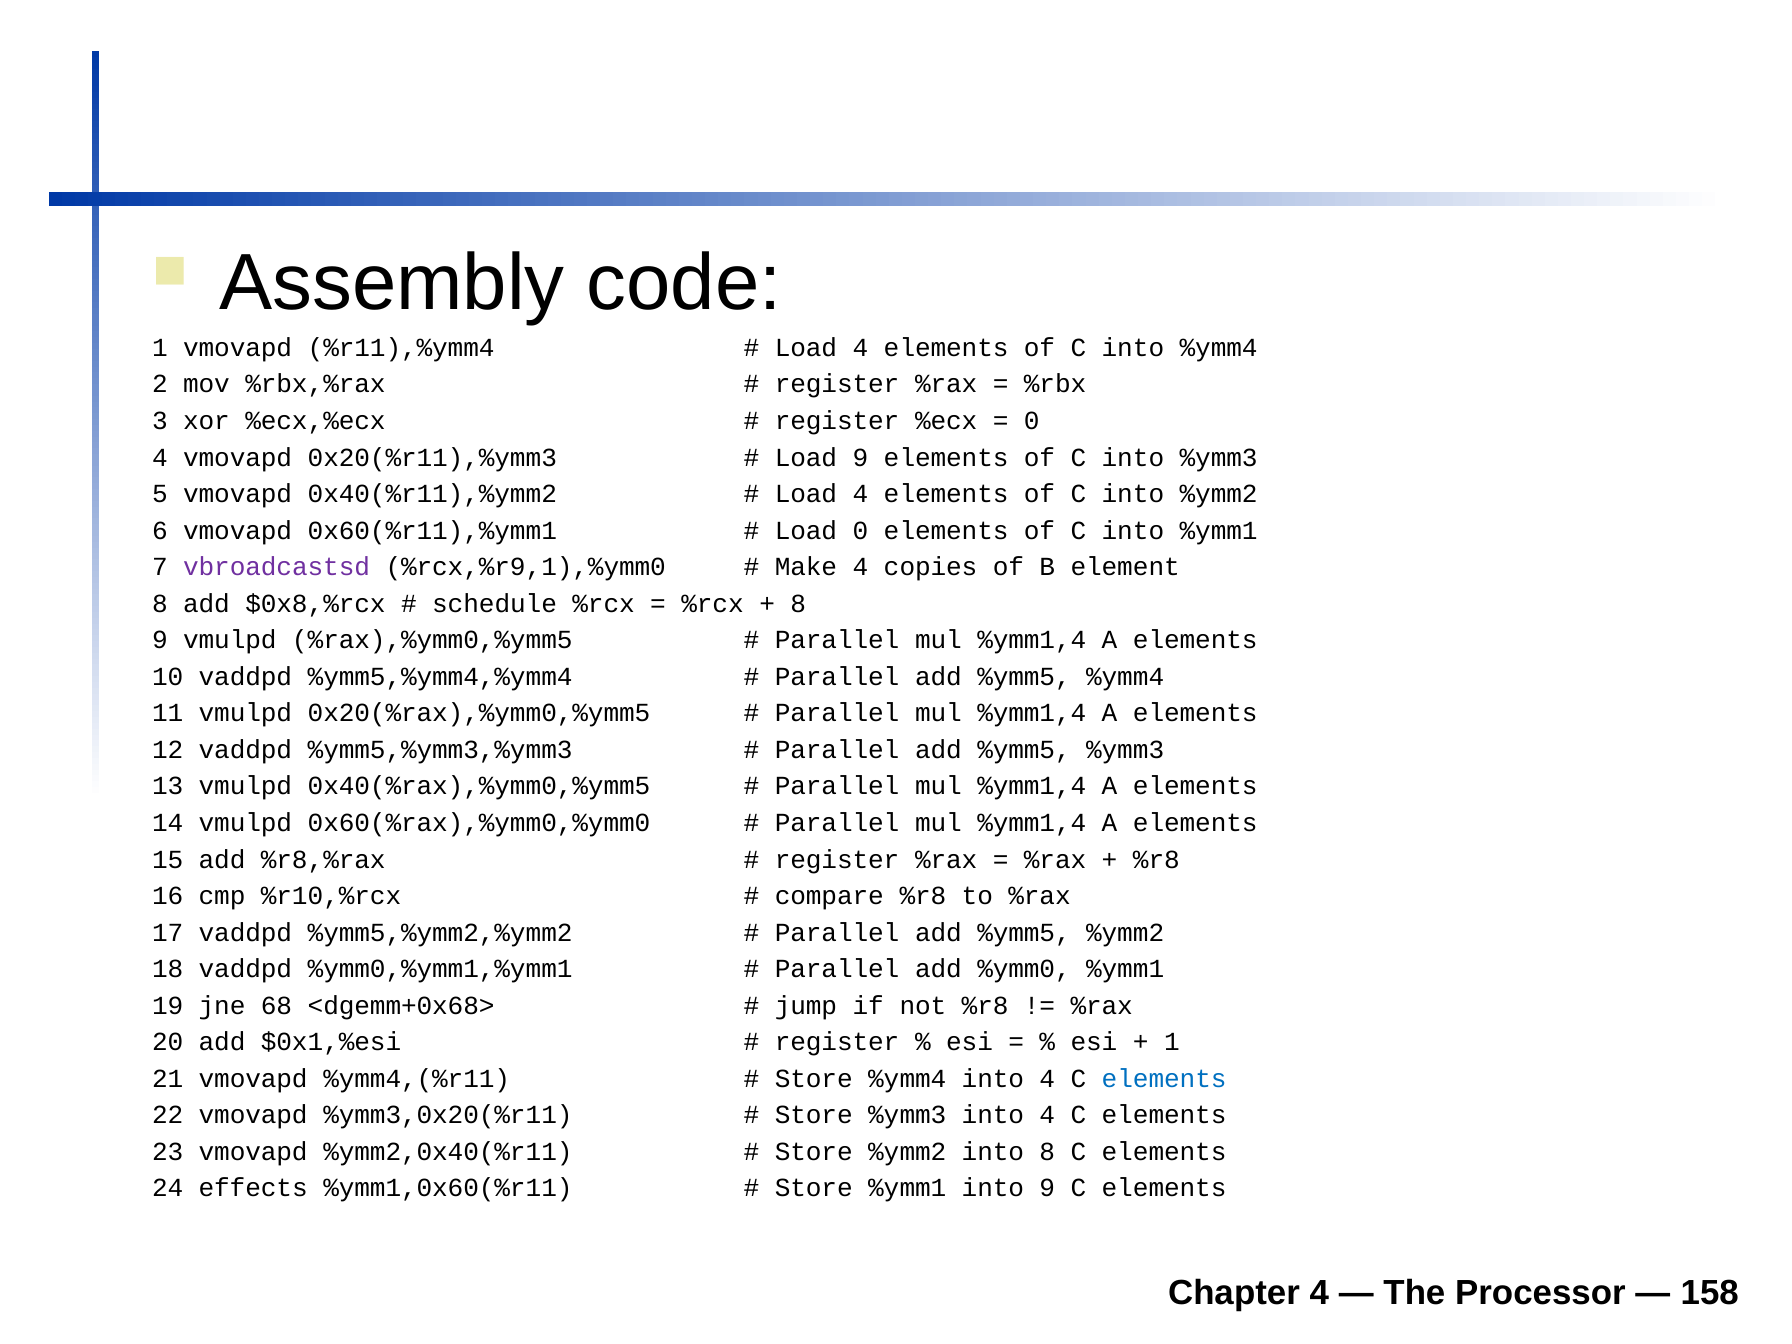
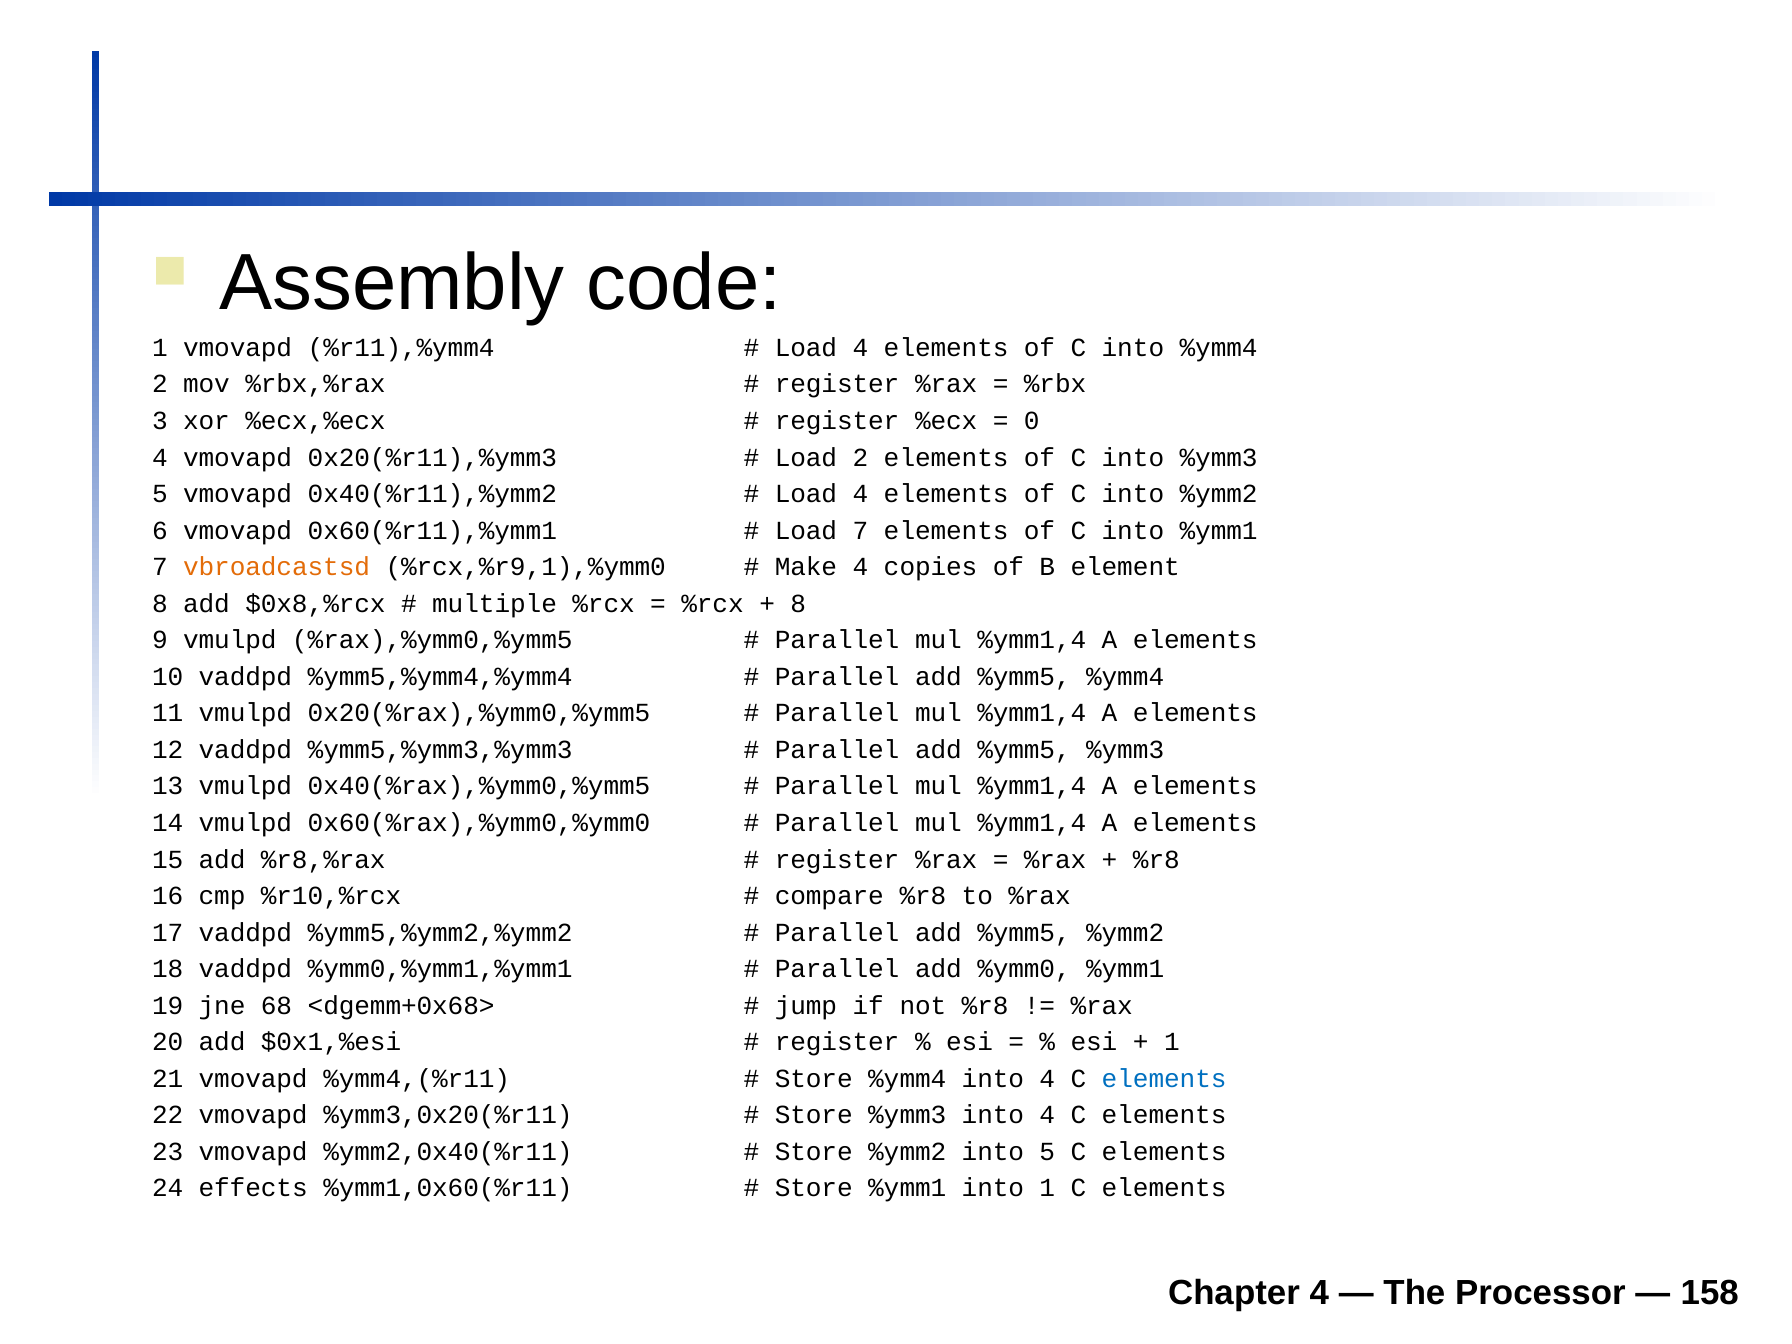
Load 9: 9 -> 2
Load 0: 0 -> 7
vbroadcastsd colour: purple -> orange
schedule: schedule -> multiple
into 8: 8 -> 5
into 9: 9 -> 1
